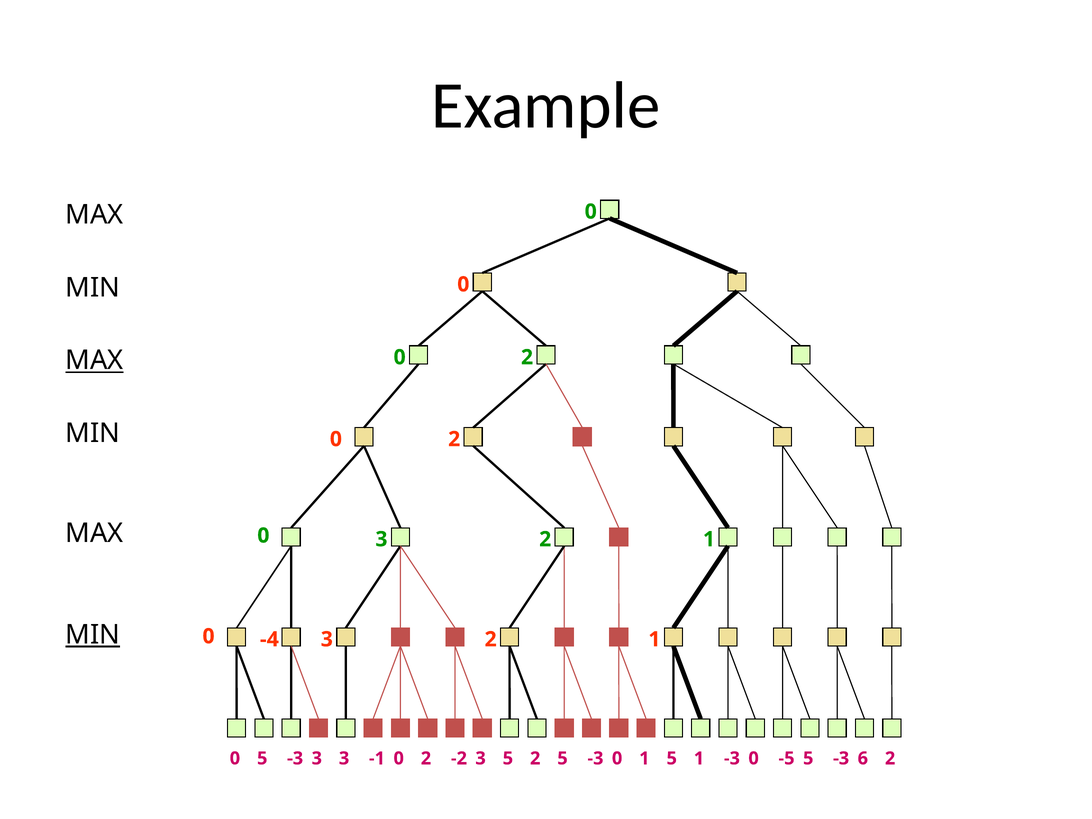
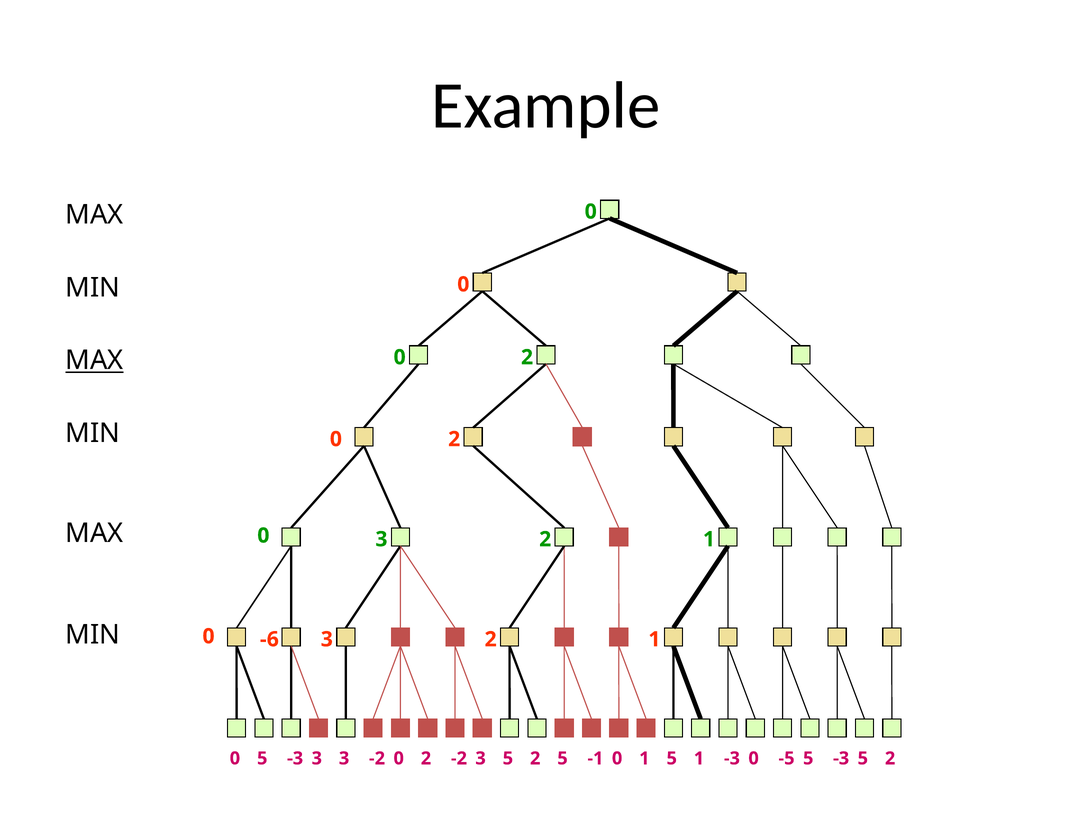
MIN at (93, 635) underline: present -> none
-4: -4 -> -6
-1 at (377, 758): -1 -> -2
-3 at (595, 758): -3 -> -1
5 6: 6 -> 5
